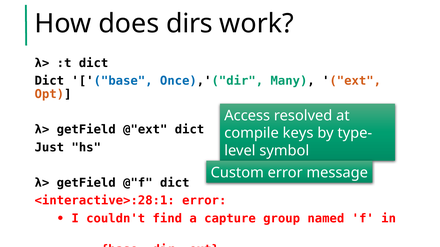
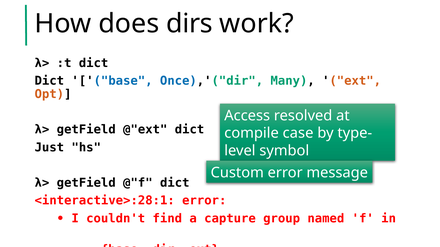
keys: keys -> case
